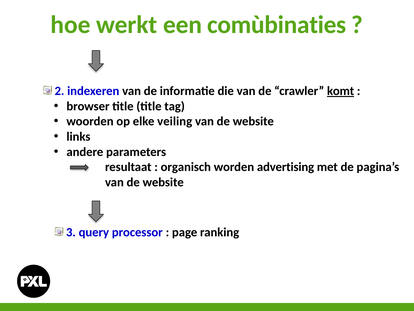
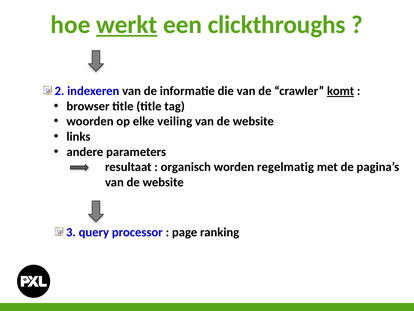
werkt underline: none -> present
comùbinaties: comùbinaties -> clickthroughs
advertising: advertising -> regelmatig
